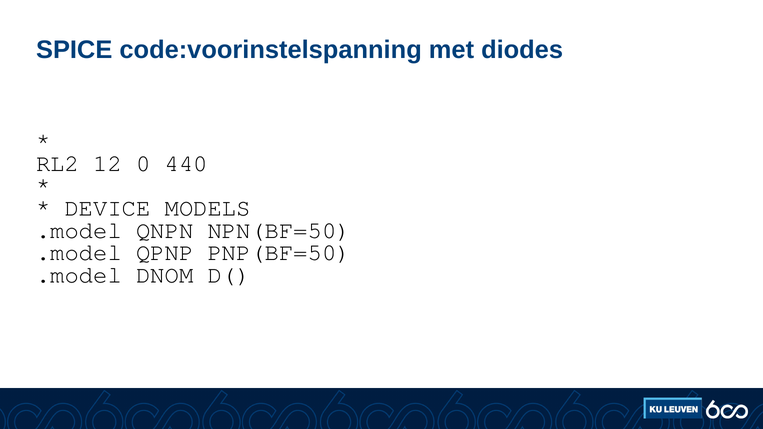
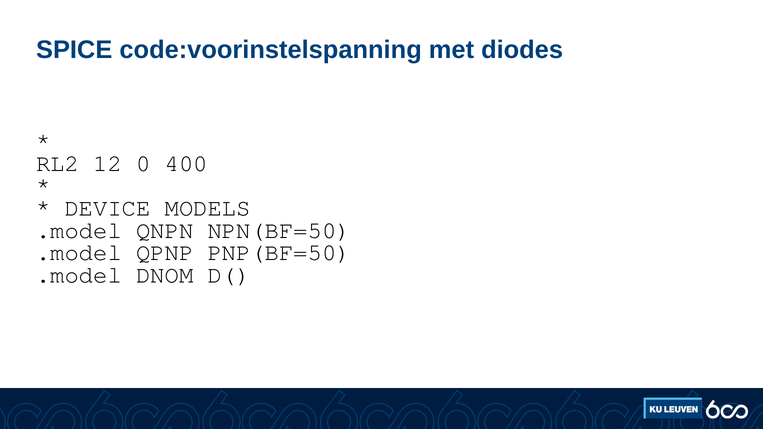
440: 440 -> 400
